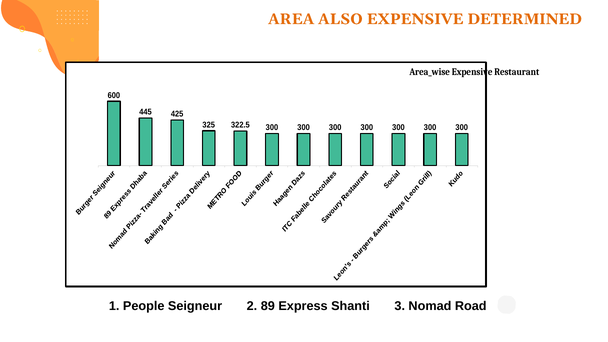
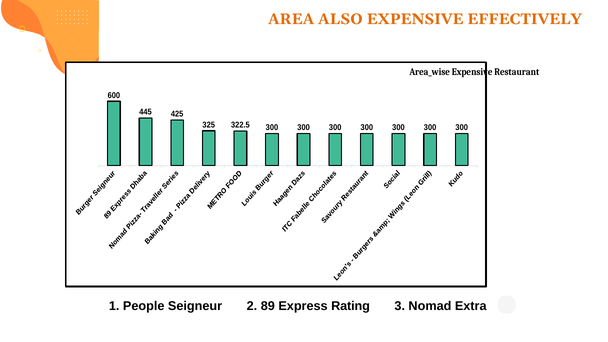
DETERMINED: DETERMINED -> EFFECTIVELY
Shanti: Shanti -> Rating
Road: Road -> Extra
